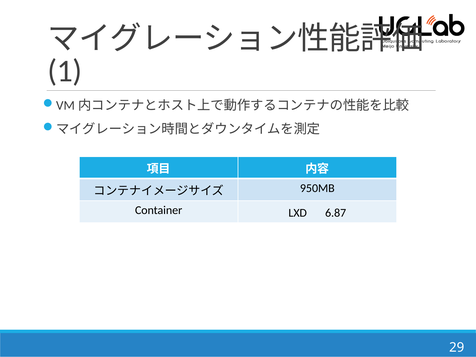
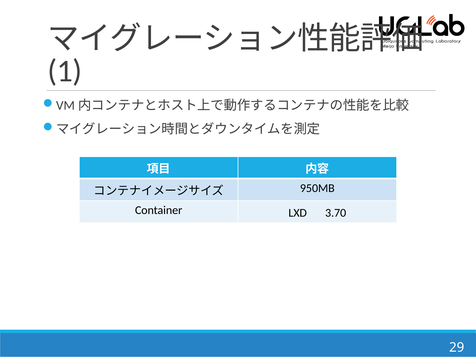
6.87: 6.87 -> 3.70
